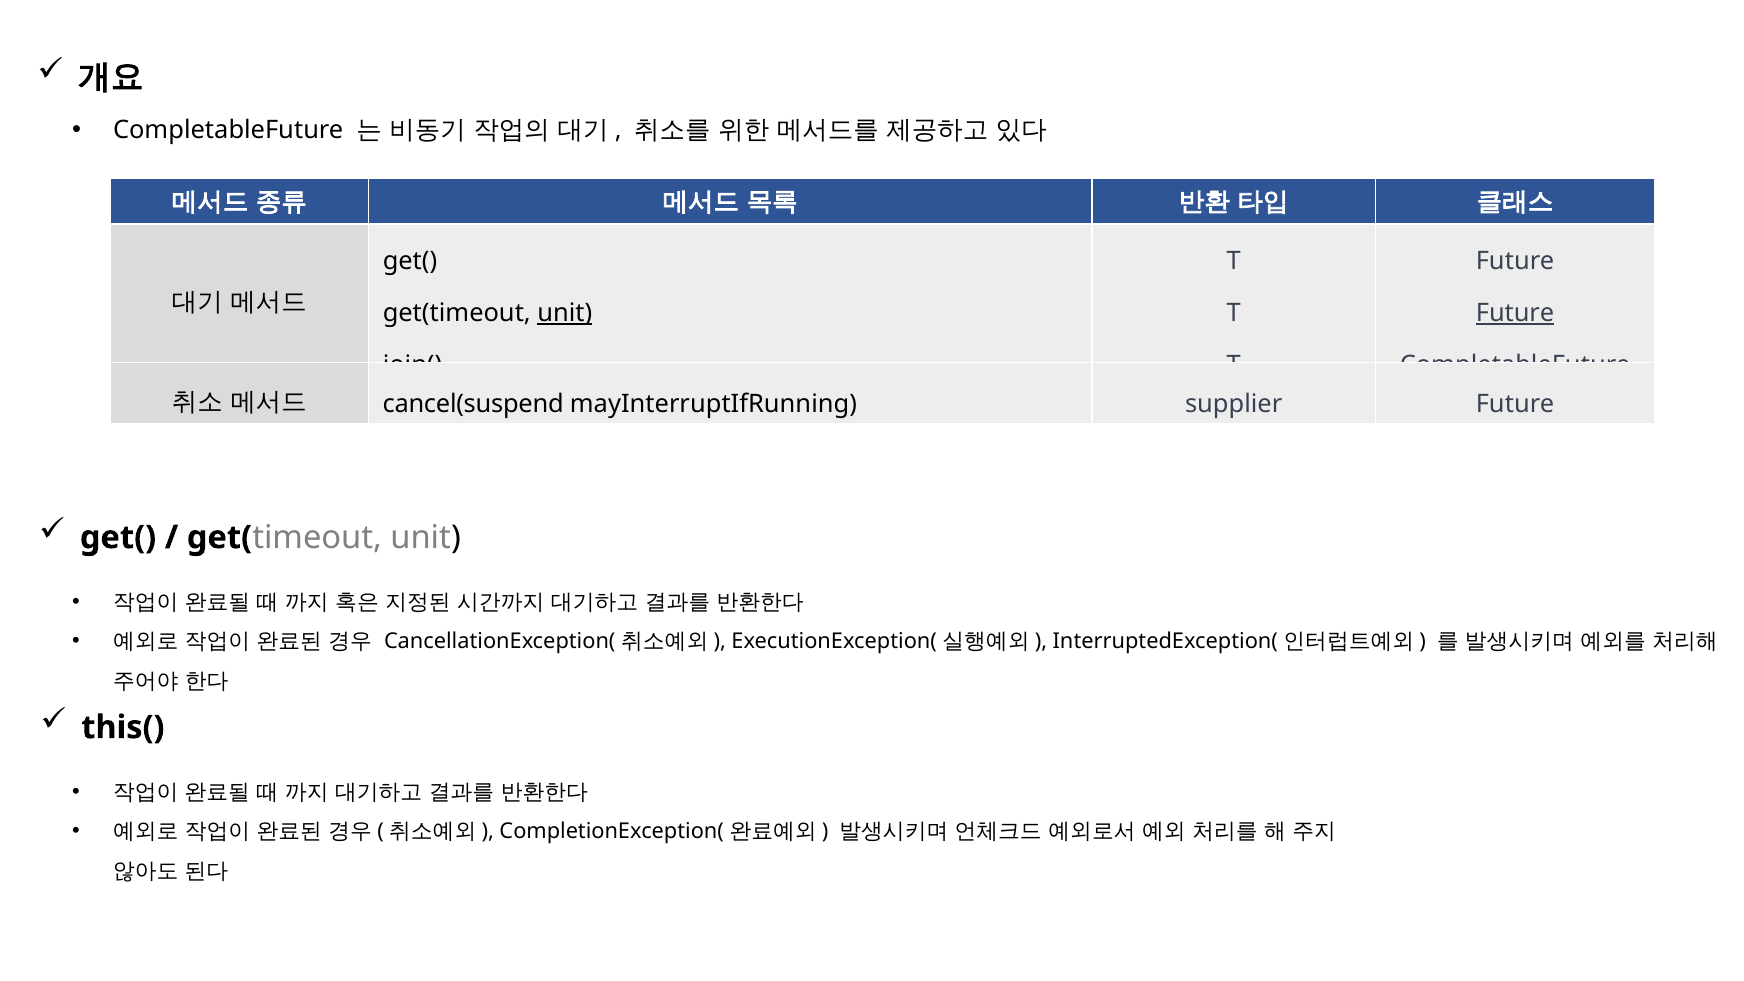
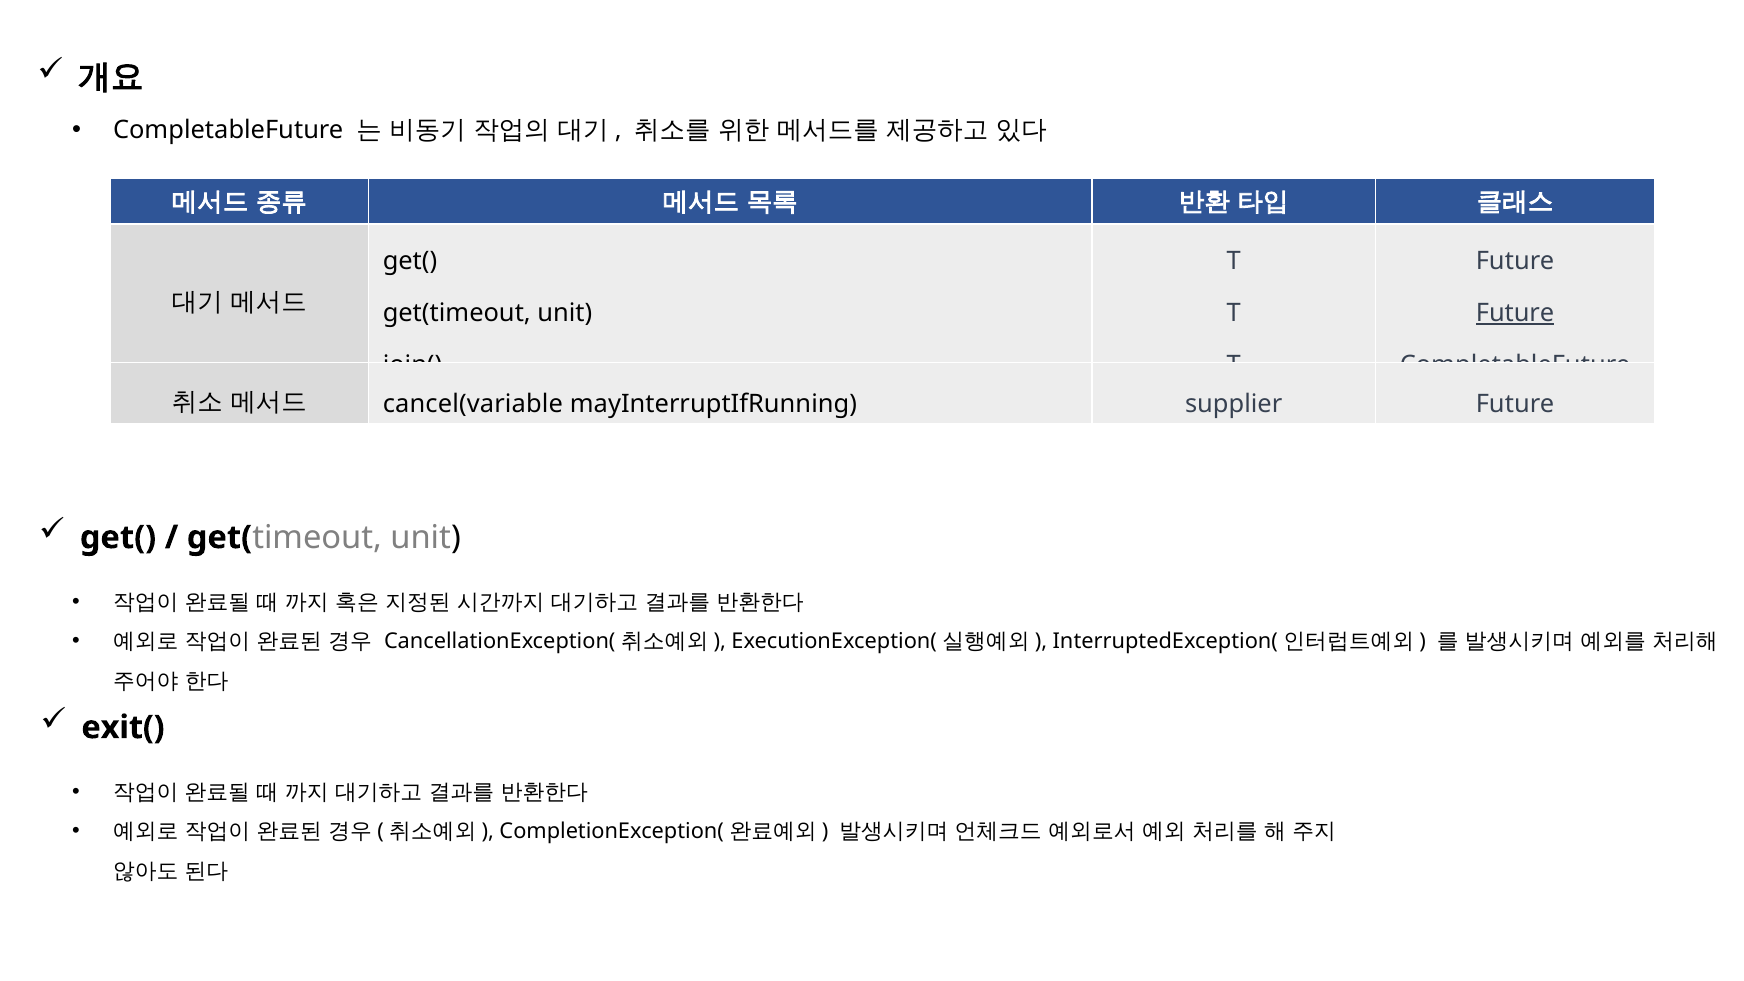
unit at (565, 313) underline: present -> none
cancel(suspend: cancel(suspend -> cancel(variable
this(: this( -> exit(
